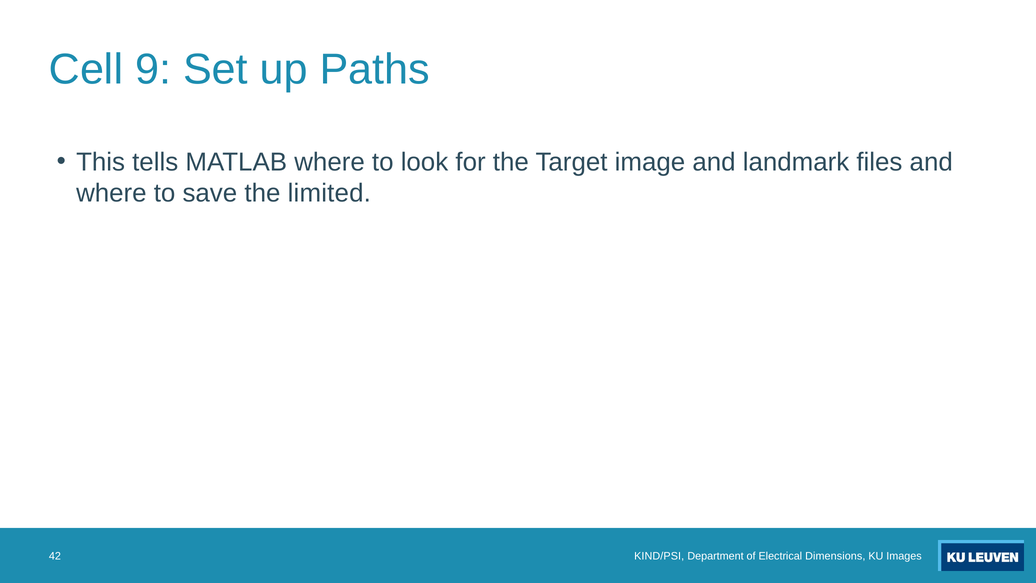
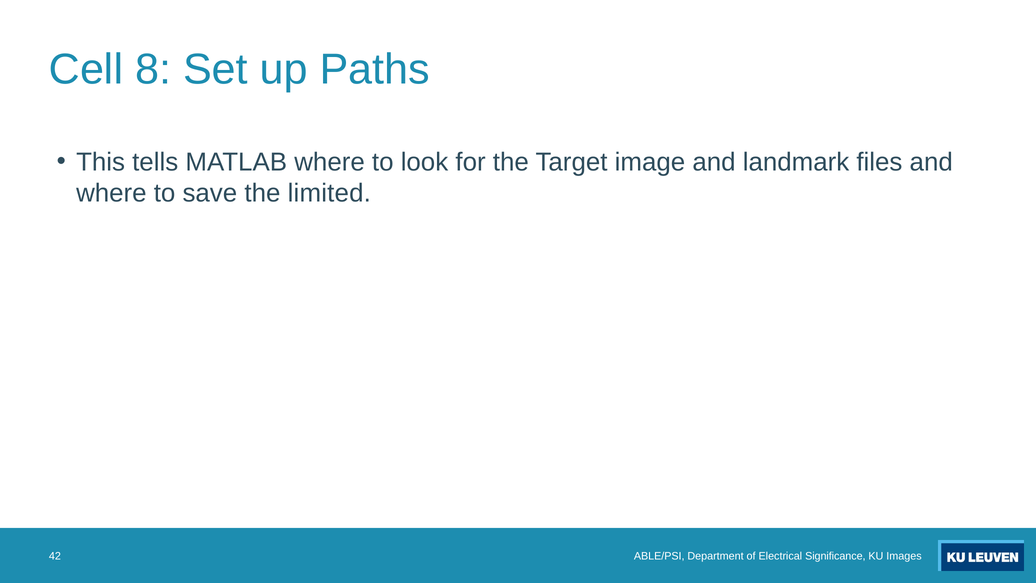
9: 9 -> 8
KIND/PSI: KIND/PSI -> ABLE/PSI
Dimensions: Dimensions -> Significance
